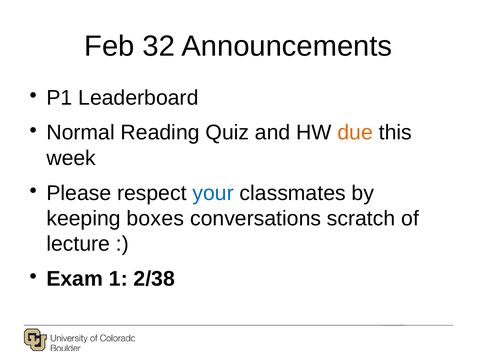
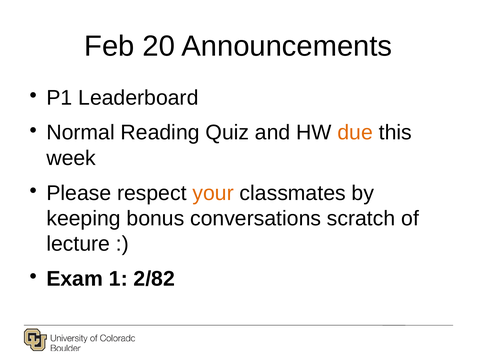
32: 32 -> 20
your colour: blue -> orange
boxes: boxes -> bonus
2/38: 2/38 -> 2/82
